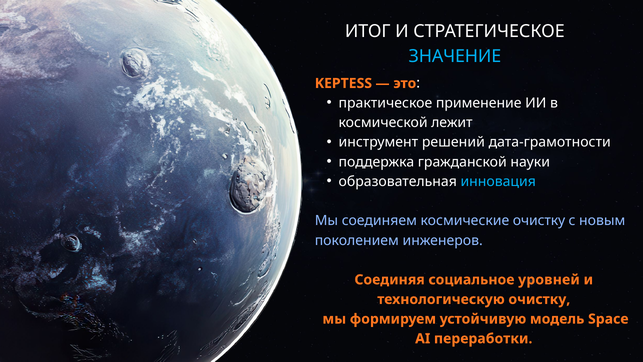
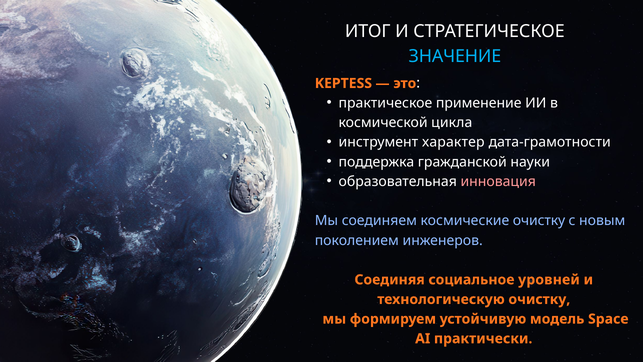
лежит: лежит -> цикла
решений: решений -> характер
инновация colour: light blue -> pink
переработки: переработки -> практически
